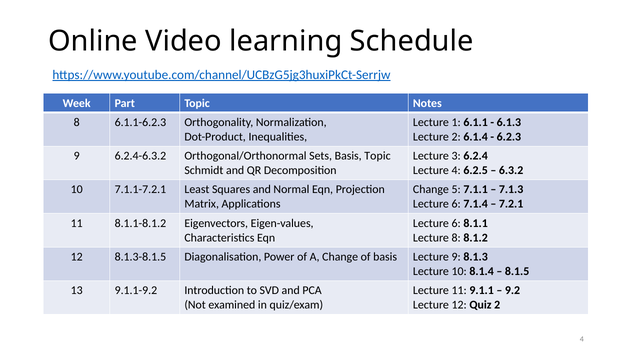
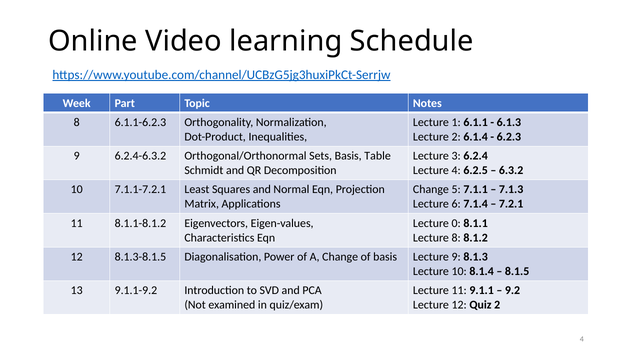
Basis Topic: Topic -> Table
6 at (456, 224): 6 -> 0
